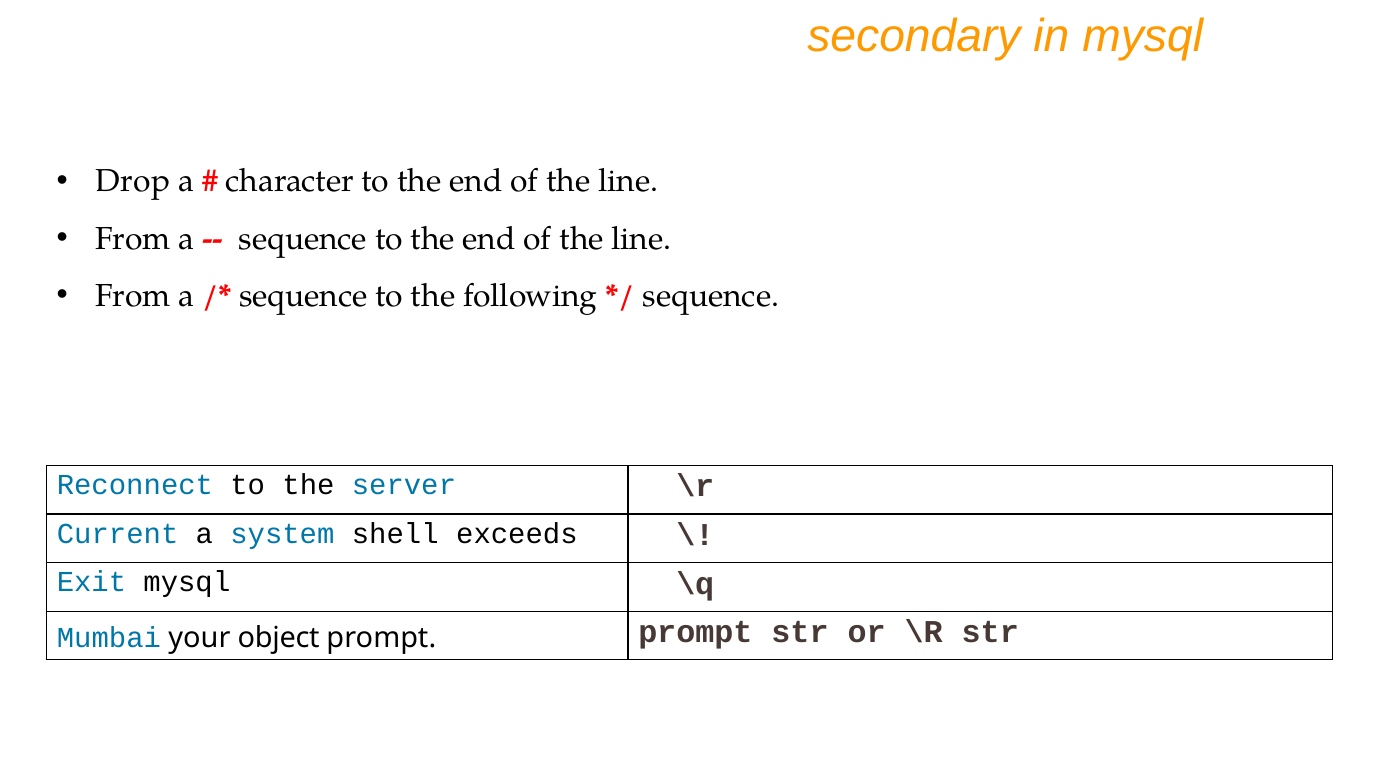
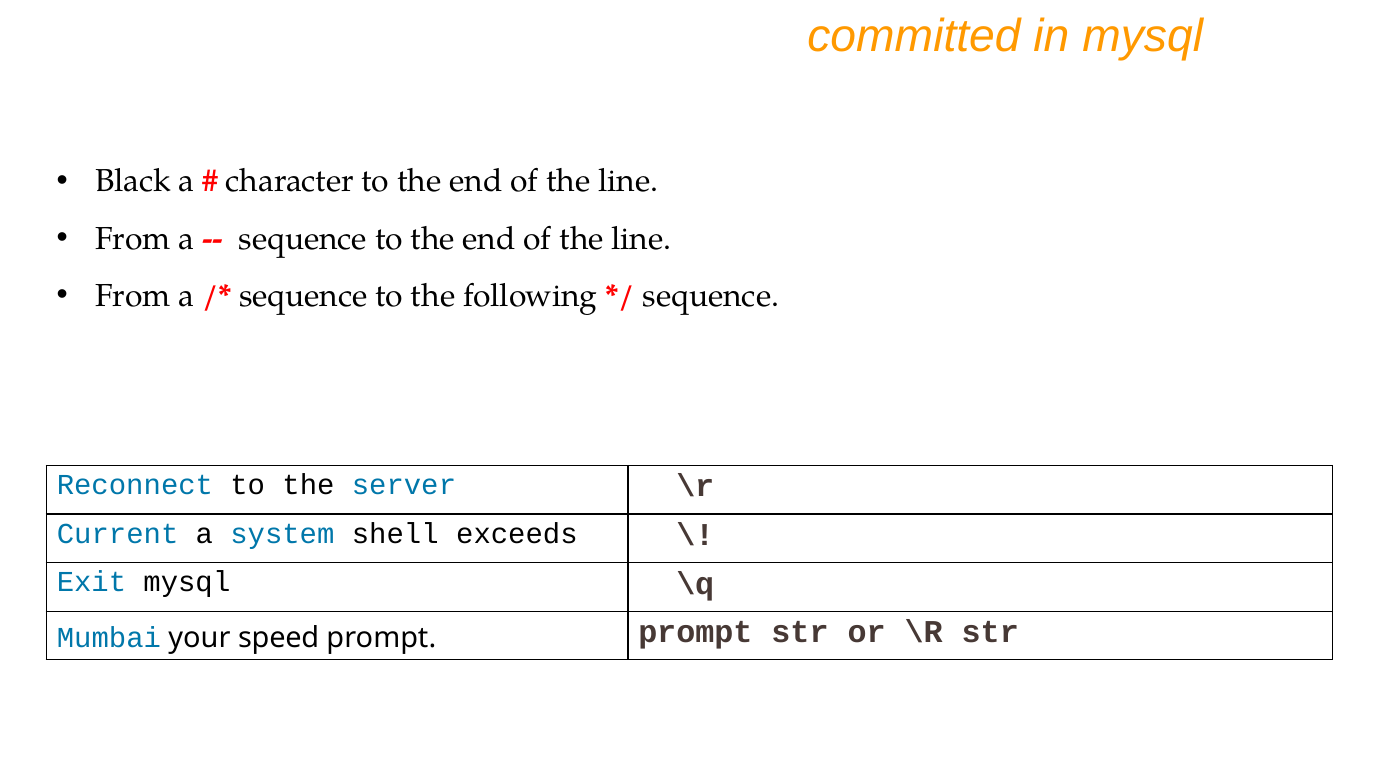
secondary: secondary -> committed
Drop: Drop -> Black
object: object -> speed
